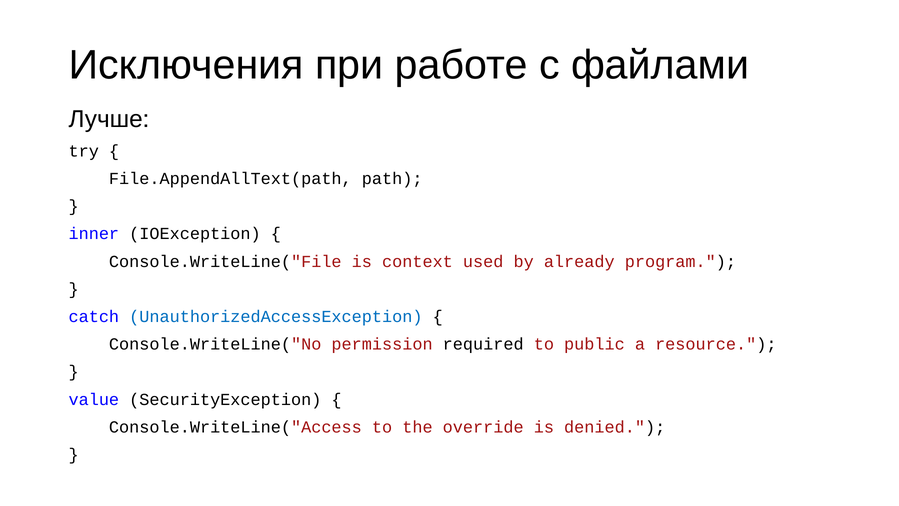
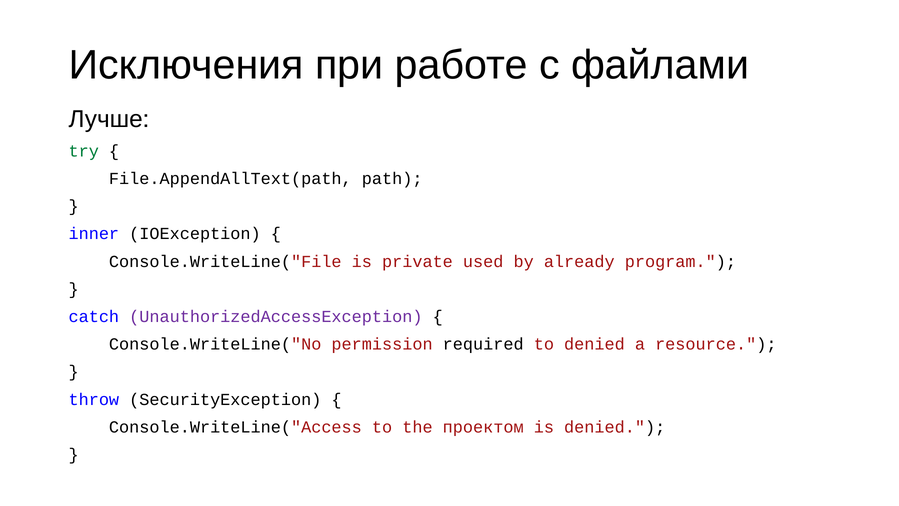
try colour: black -> green
context: context -> private
UnauthorizedAccessException colour: blue -> purple
to public: public -> denied
value: value -> throw
override: override -> проектом
